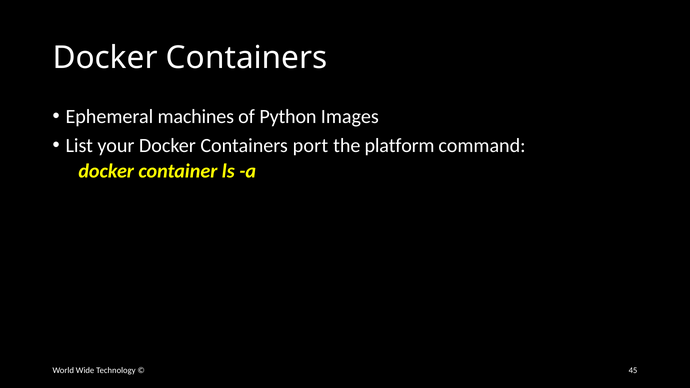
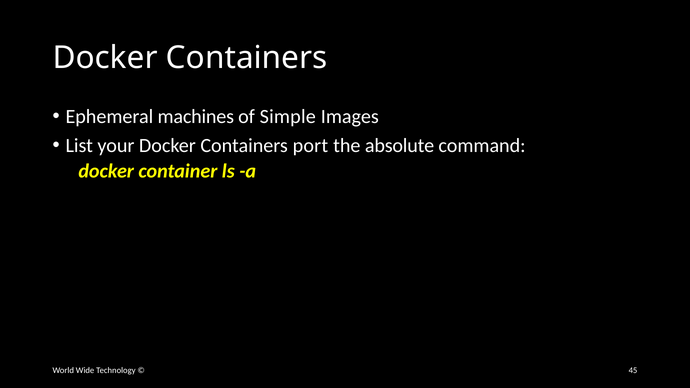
Python: Python -> Simple
platform: platform -> absolute
